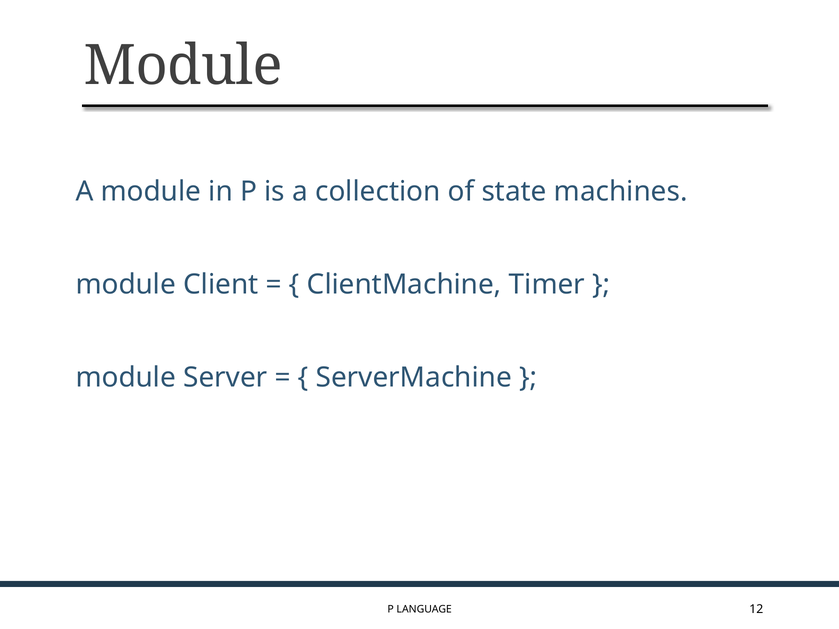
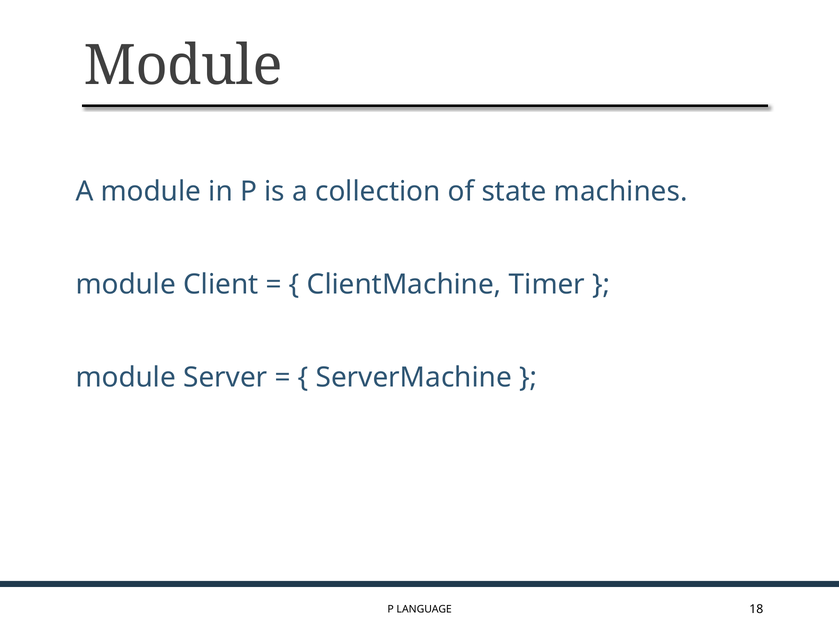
12: 12 -> 18
